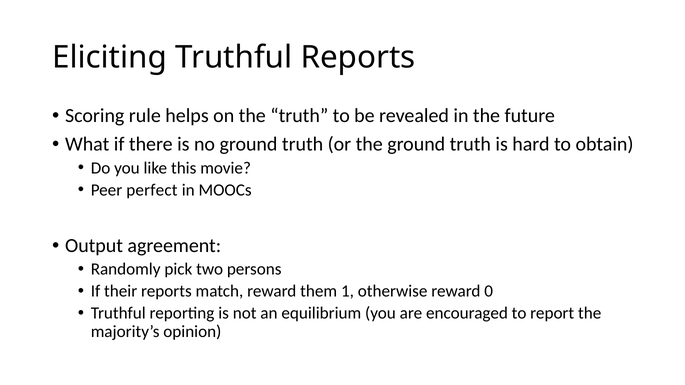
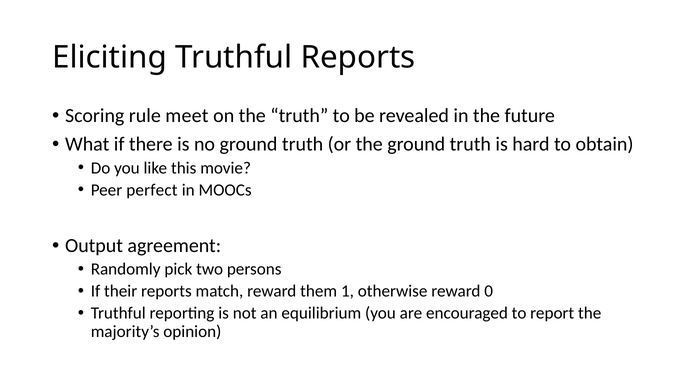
helps: helps -> meet
